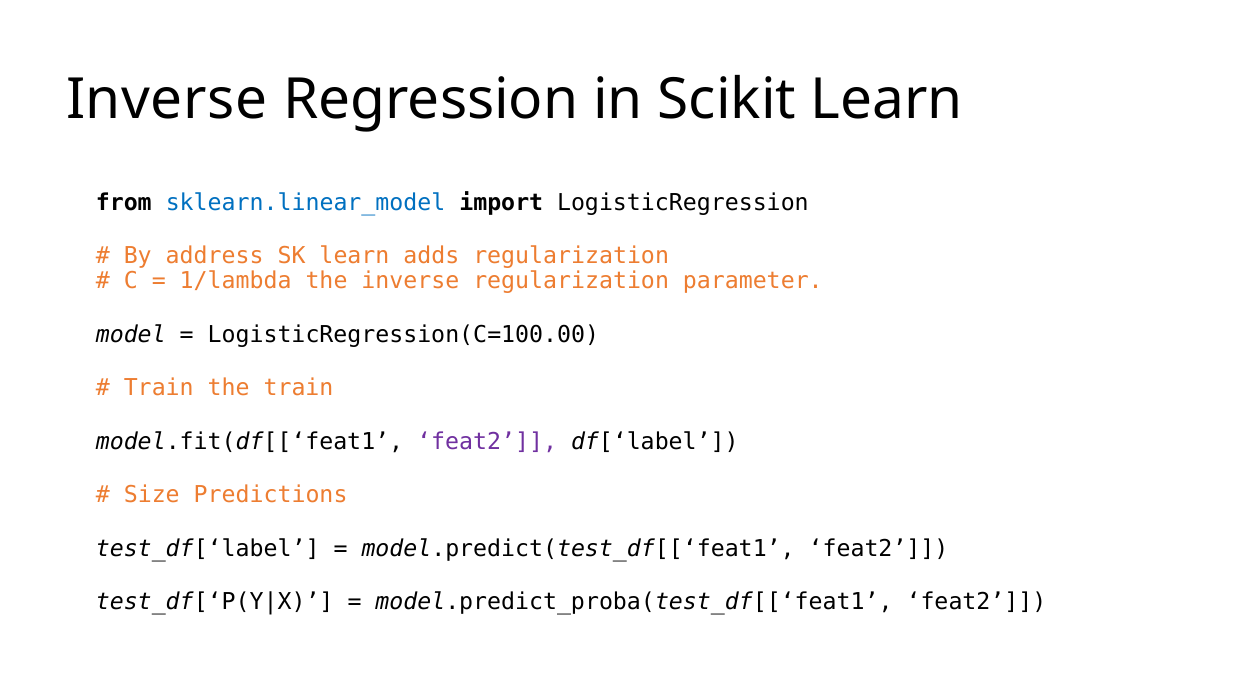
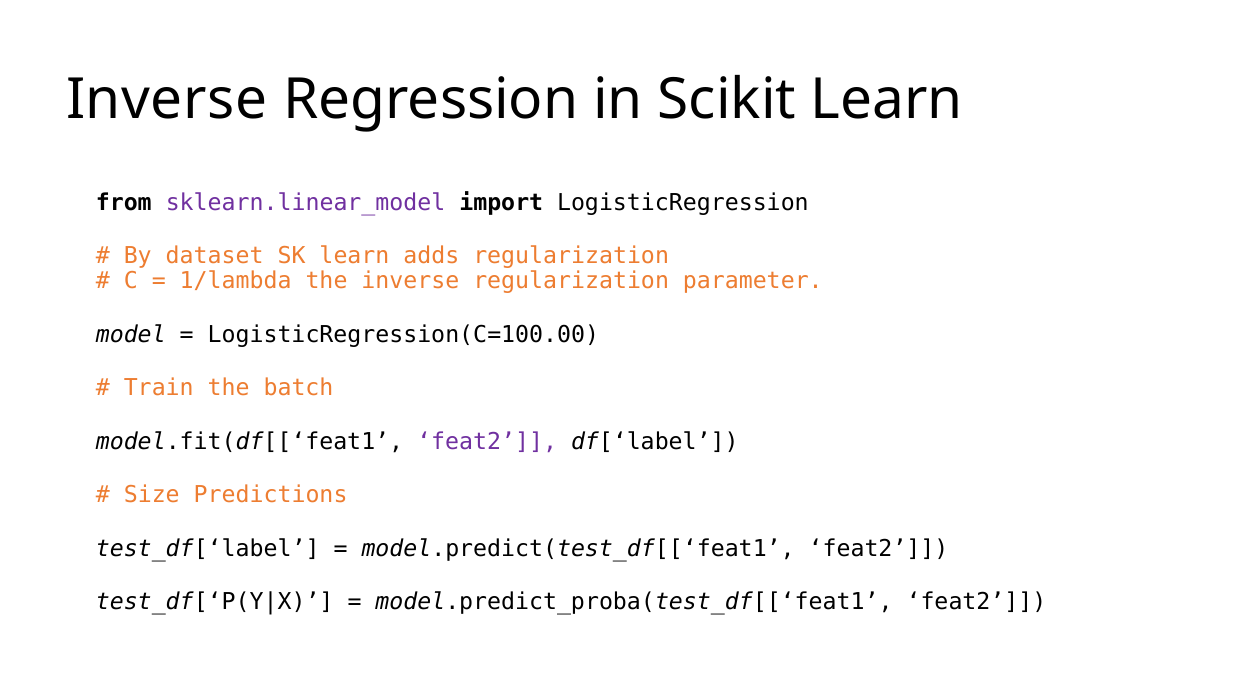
sklearn.linear_model colour: blue -> purple
address: address -> dataset
the train: train -> batch
